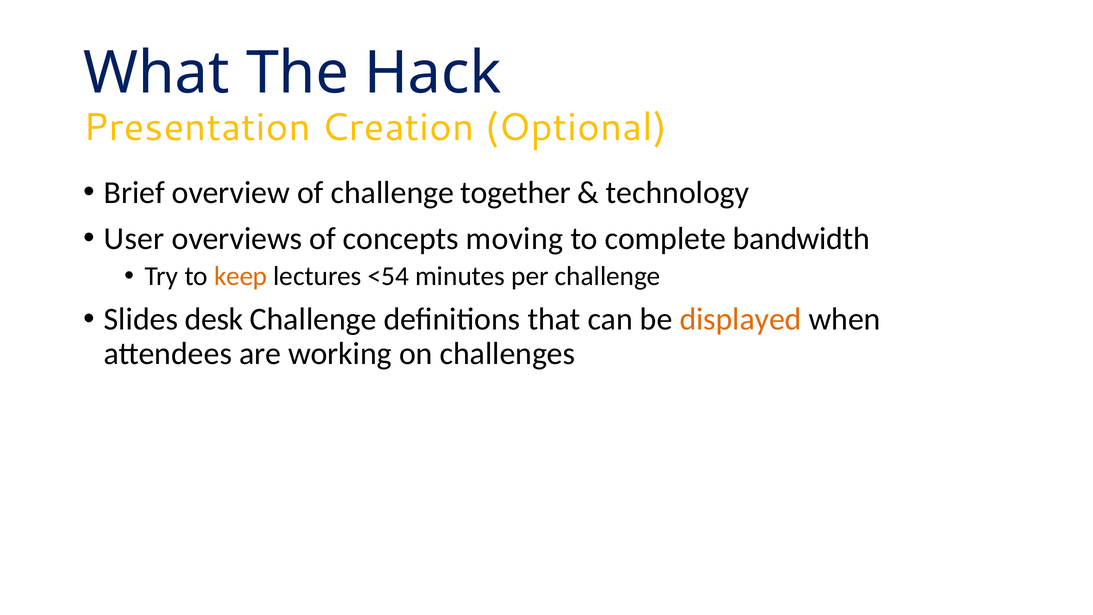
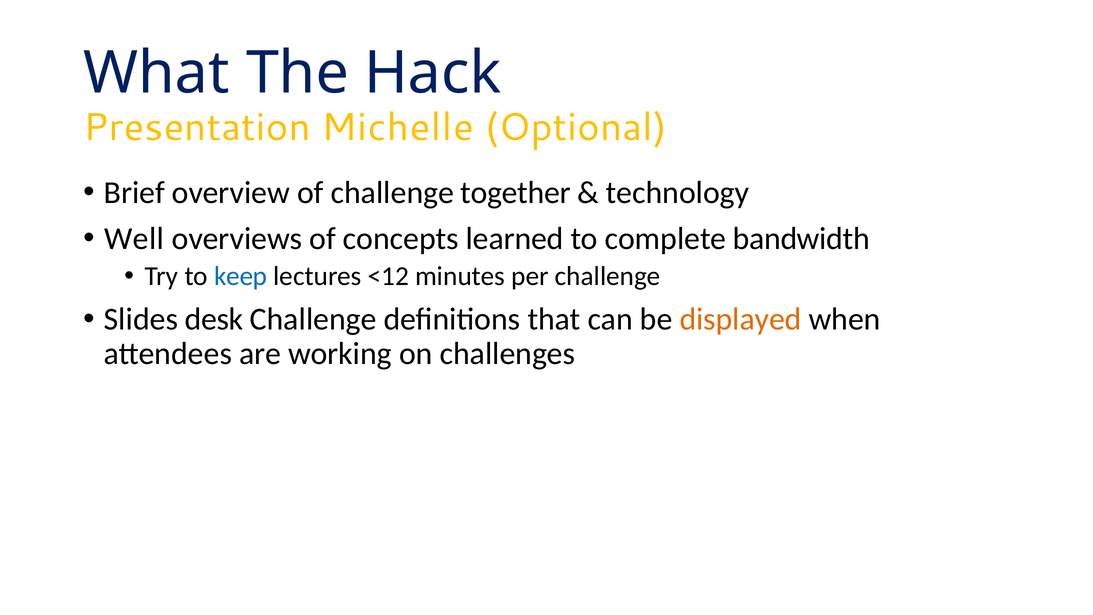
Creation: Creation -> Michelle
User: User -> Well
moving: moving -> learned
keep colour: orange -> blue
<54: <54 -> <12
